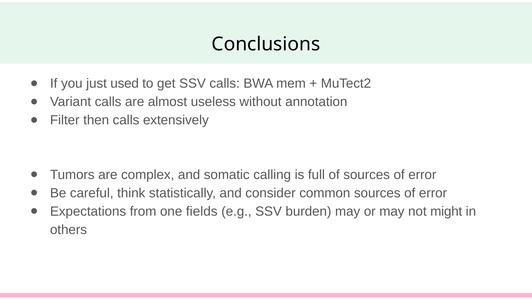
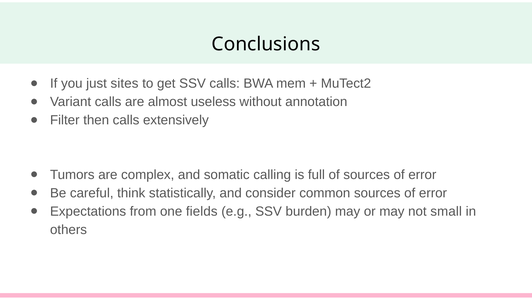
used: used -> sites
might: might -> small
